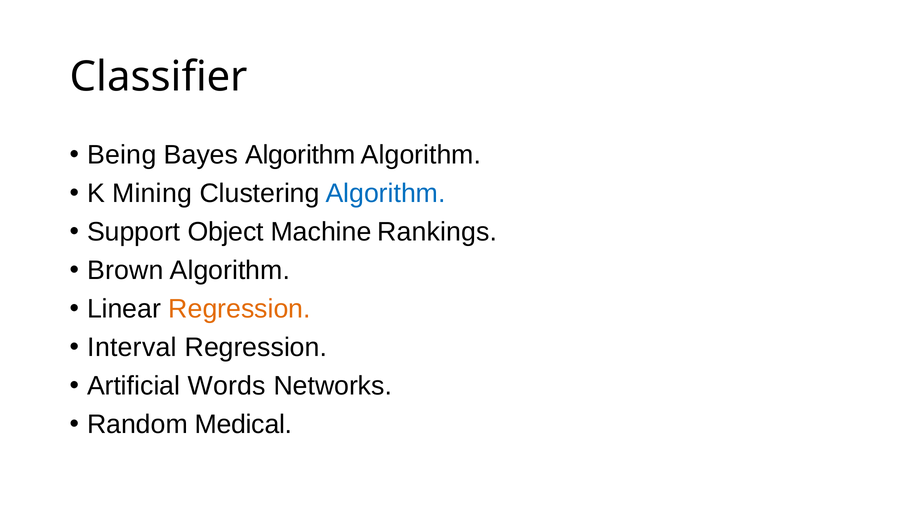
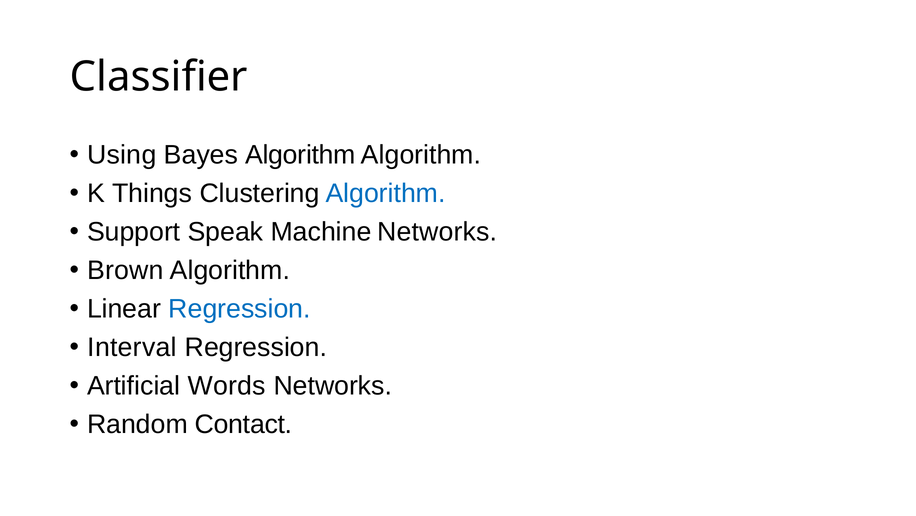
Being: Being -> Using
Mining: Mining -> Things
Object: Object -> Speak
Machine Rankings: Rankings -> Networks
Regression at (240, 308) colour: orange -> blue
Medical: Medical -> Contact
